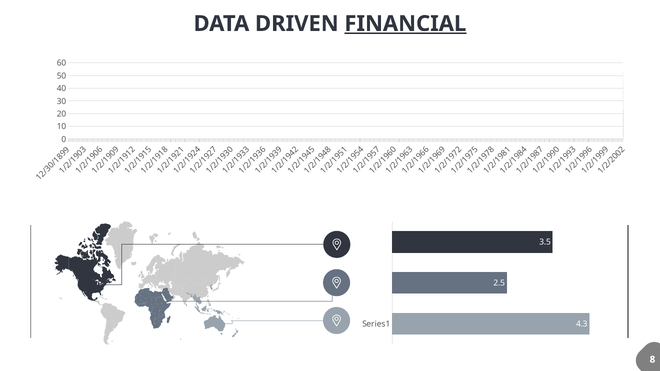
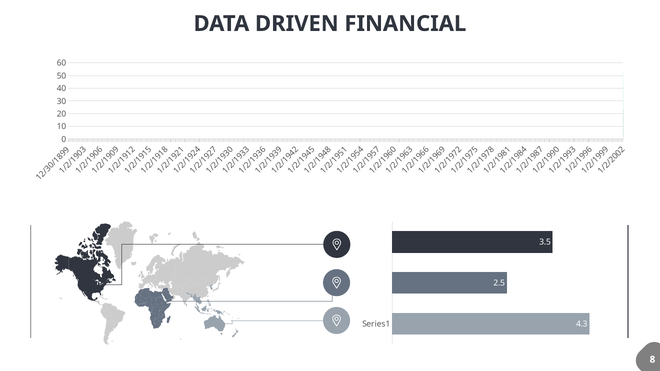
FINANCIAL underline: present -> none
